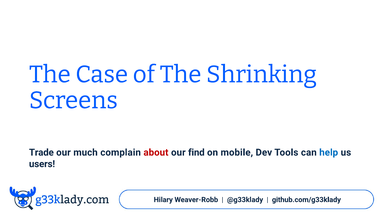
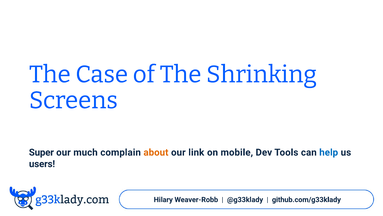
Trade: Trade -> Super
about colour: red -> orange
find: find -> link
